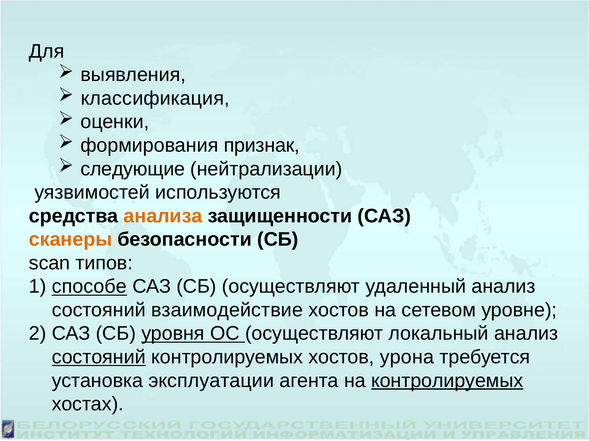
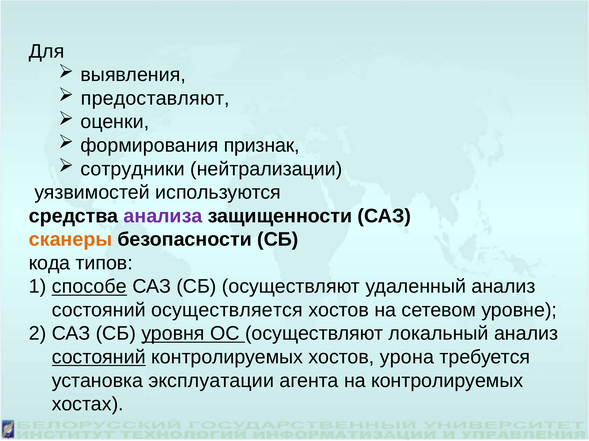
классификация: классификация -> предоставляют
следующие: следующие -> сотрудники
анализа colour: orange -> purple
scan: scan -> кода
взаимодействие: взаимодействие -> осуществляется
контролируемых at (447, 381) underline: present -> none
